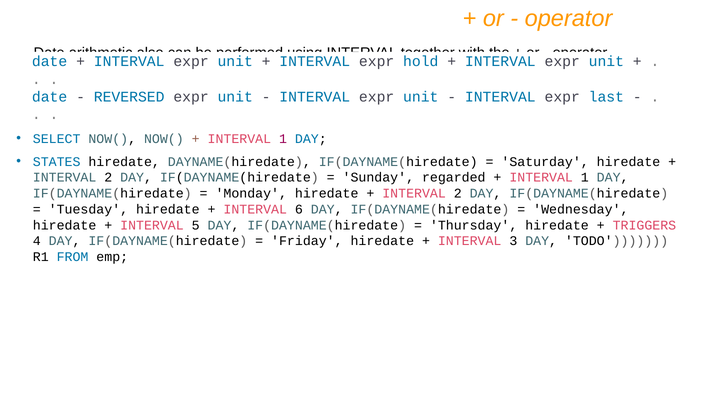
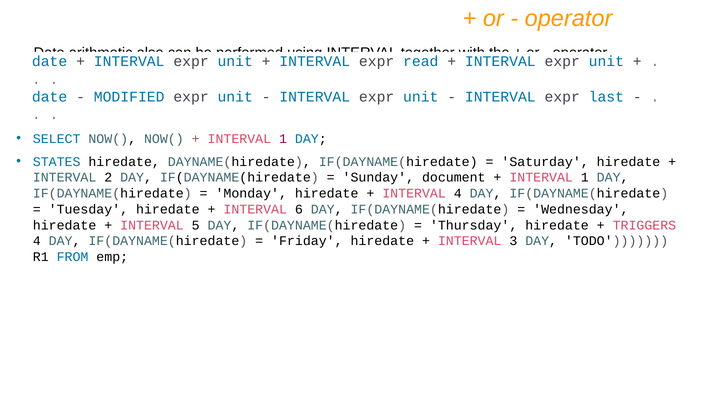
hold: hold -> read
REVERSED: REVERSED -> MODIFIED
regarded: regarded -> document
2 at (458, 194): 2 -> 4
